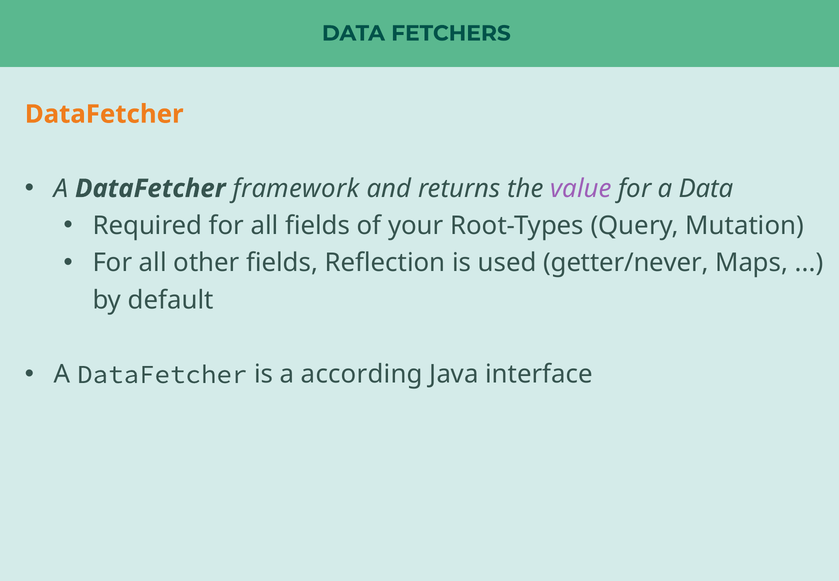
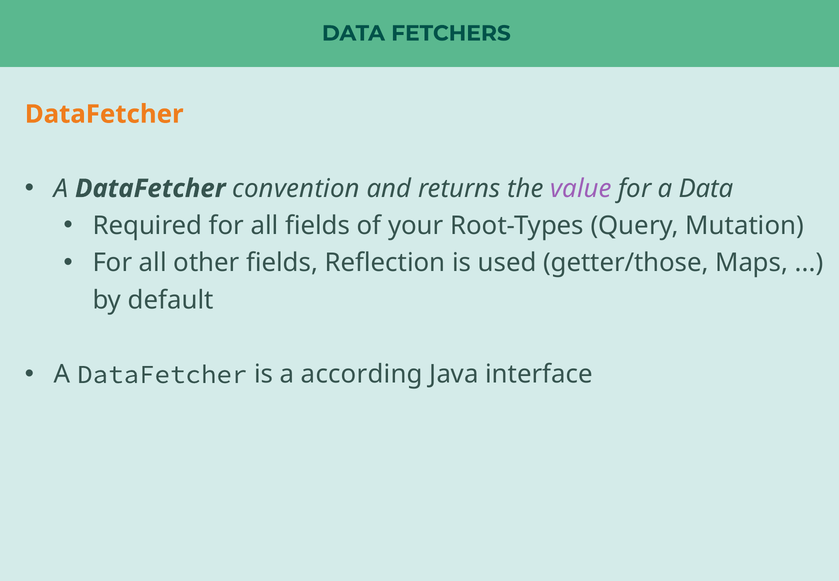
framework: framework -> convention
getter/never: getter/never -> getter/those
